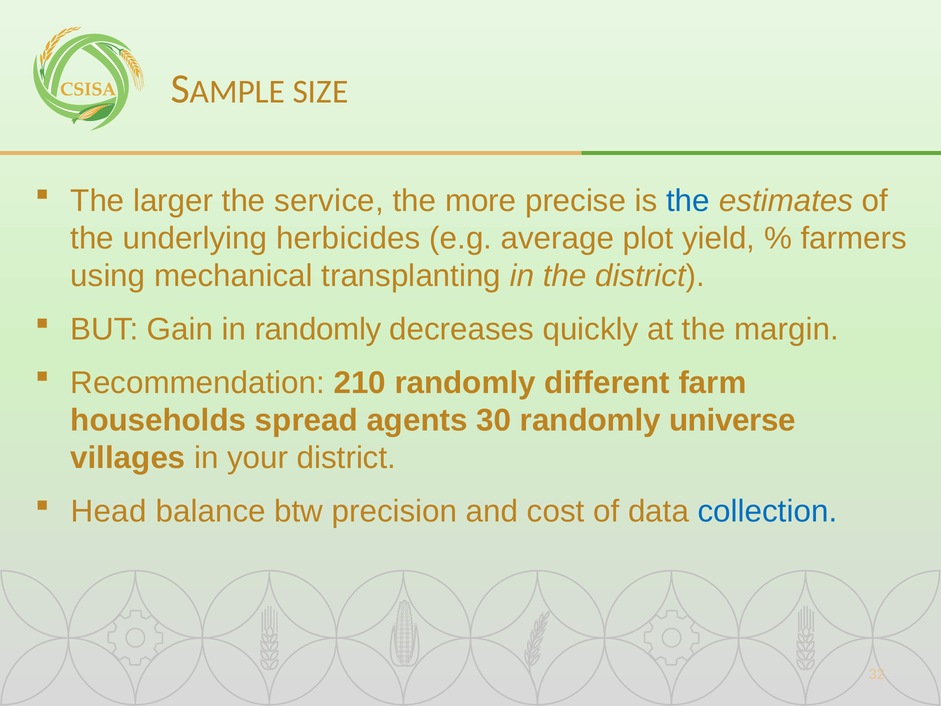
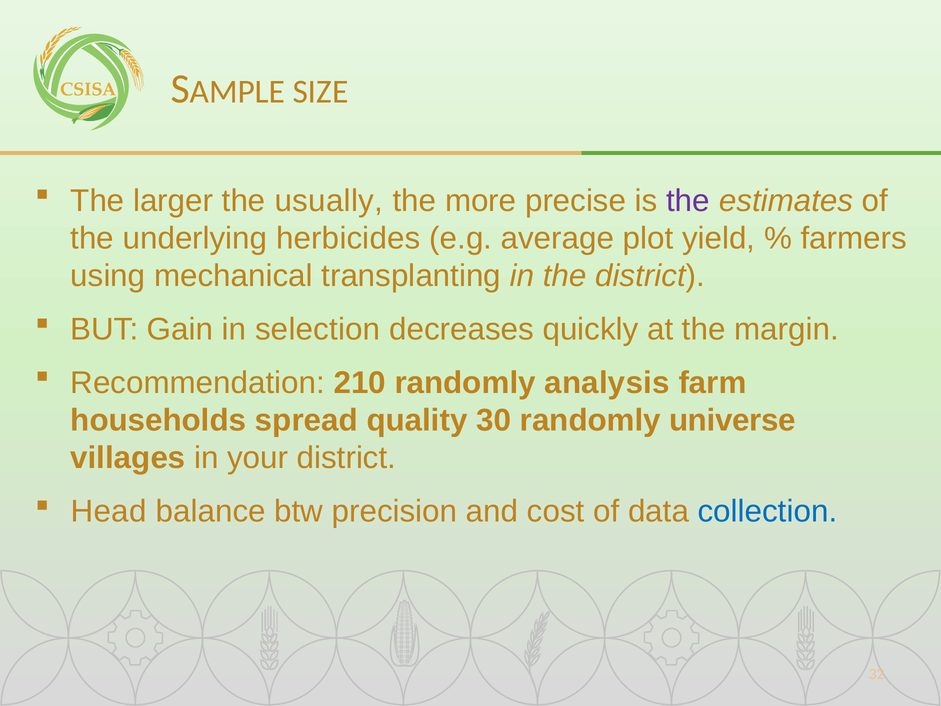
service: service -> usually
the at (688, 201) colour: blue -> purple
in randomly: randomly -> selection
different: different -> analysis
agents: agents -> quality
